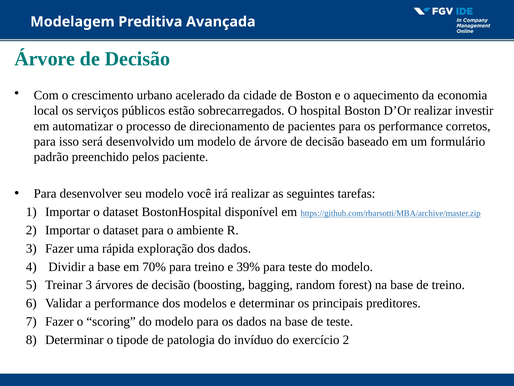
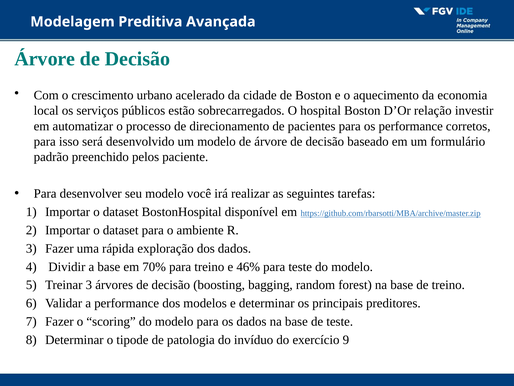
D’Or realizar: realizar -> relação
39%: 39% -> 46%
exercício 2: 2 -> 9
